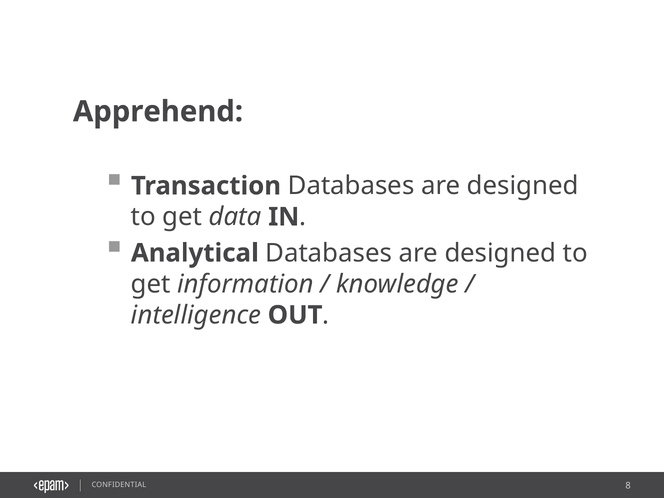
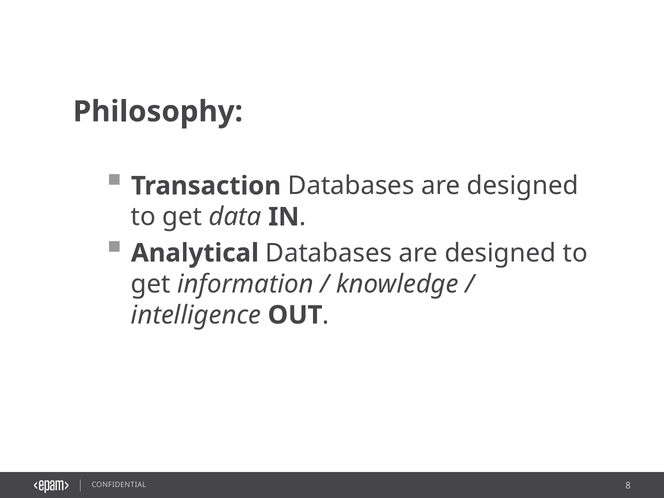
Apprehend: Apprehend -> Philosophy
